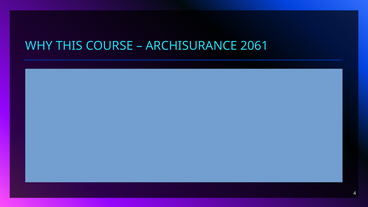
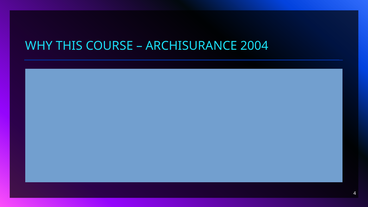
2061: 2061 -> 2004
